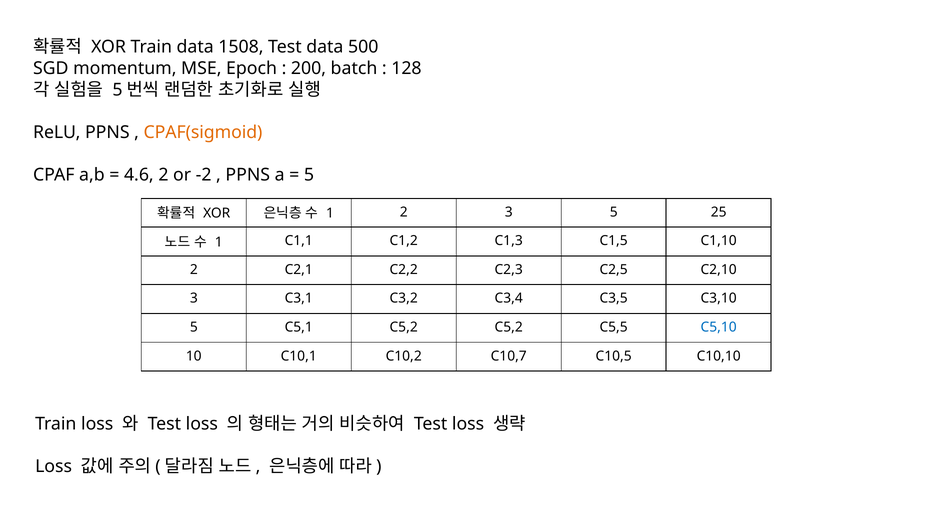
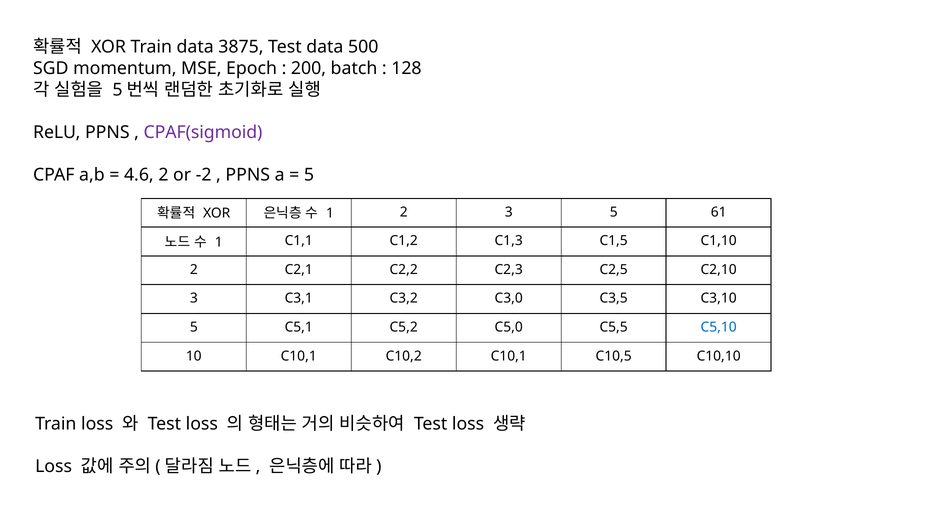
1508: 1508 -> 3875
CPAF(sigmoid colour: orange -> purple
25: 25 -> 61
C3,4: C3,4 -> C3,0
C5,2 C5,2: C5,2 -> C5,0
C10,2 C10,7: C10,7 -> C10,1
